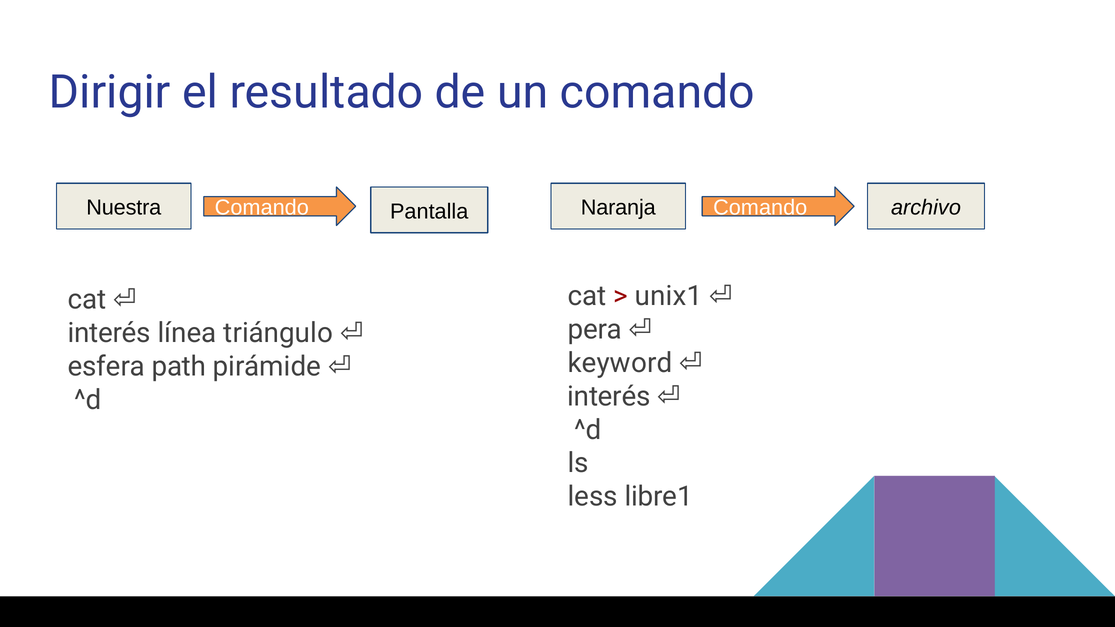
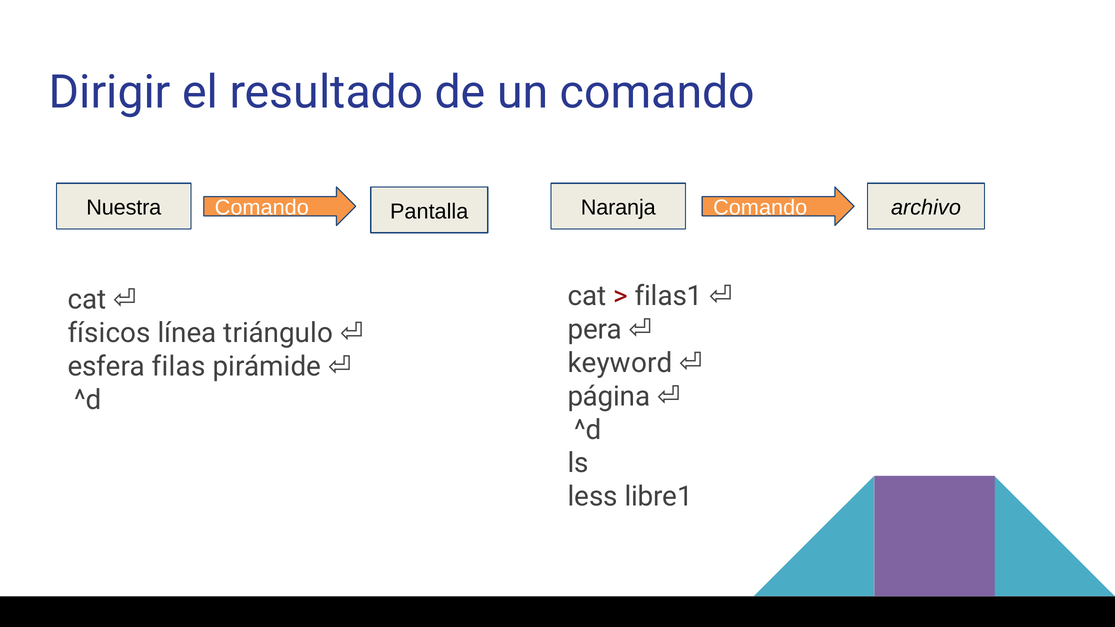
unix1: unix1 -> filas1
interés at (109, 333): interés -> físicos
path: path -> filas
interés at (609, 397): interés -> página
